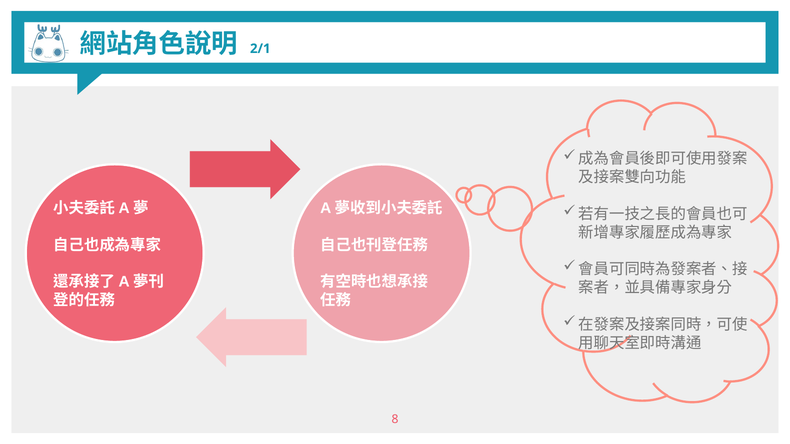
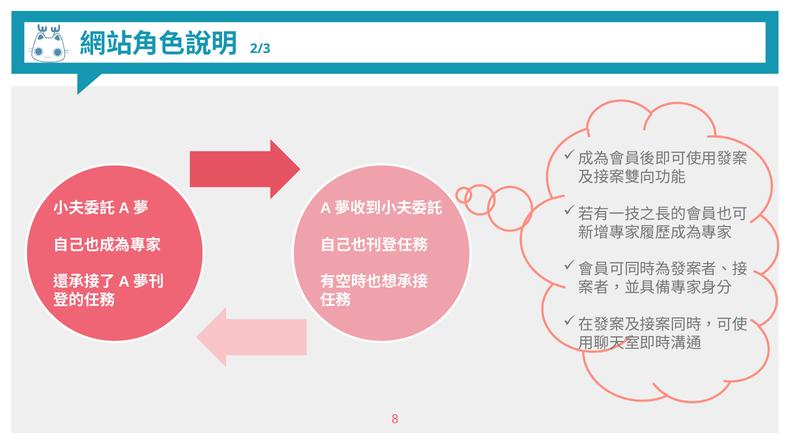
2/1: 2/1 -> 2/3
